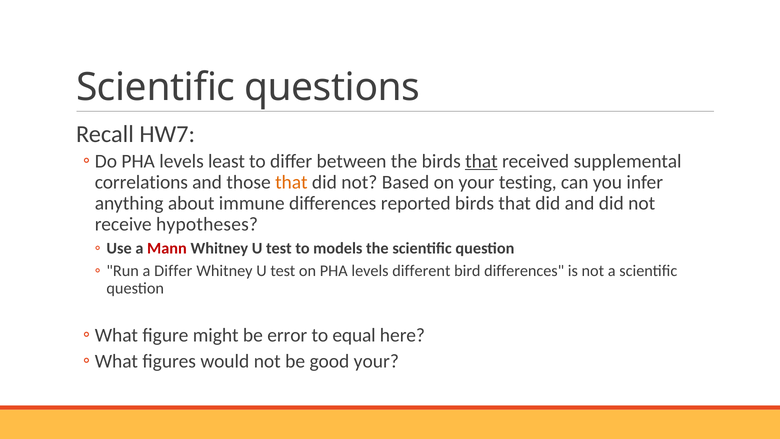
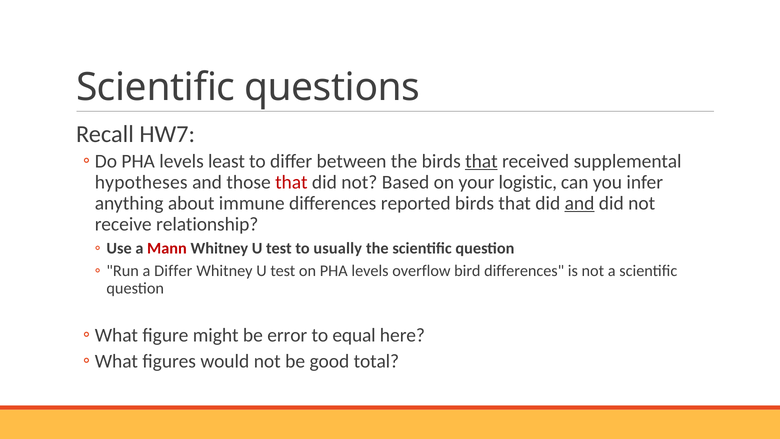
correlations: correlations -> hypotheses
that at (291, 182) colour: orange -> red
testing: testing -> logistic
and at (580, 203) underline: none -> present
hypotheses: hypotheses -> relationship
models: models -> usually
different: different -> overflow
good your: your -> total
